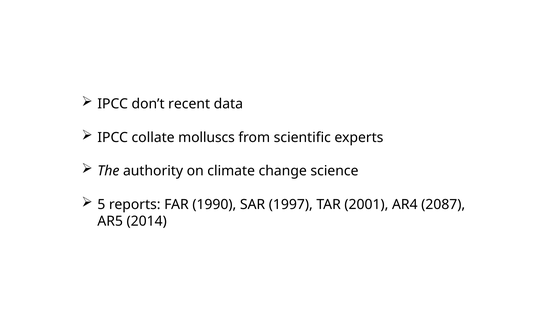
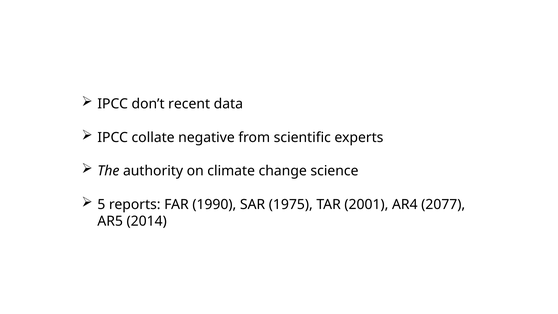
molluscs: molluscs -> negative
1997: 1997 -> 1975
2087: 2087 -> 2077
